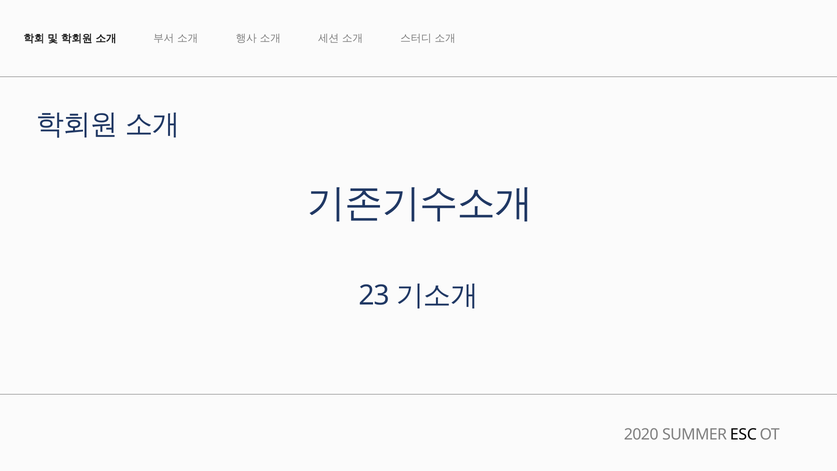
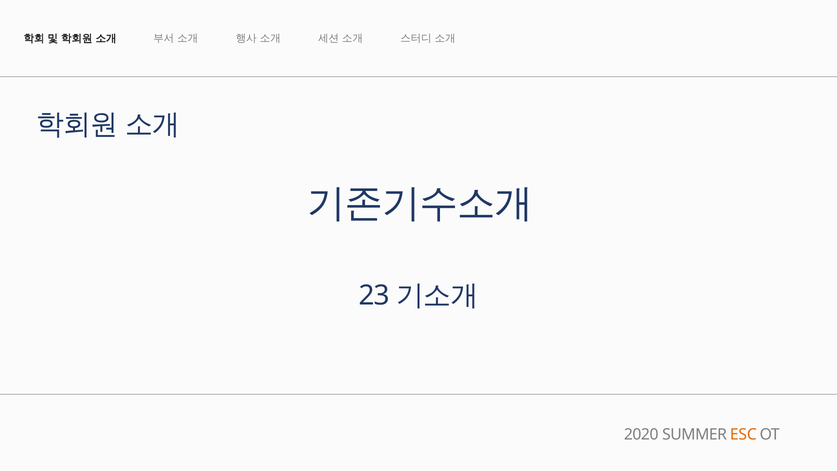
ESC colour: black -> orange
